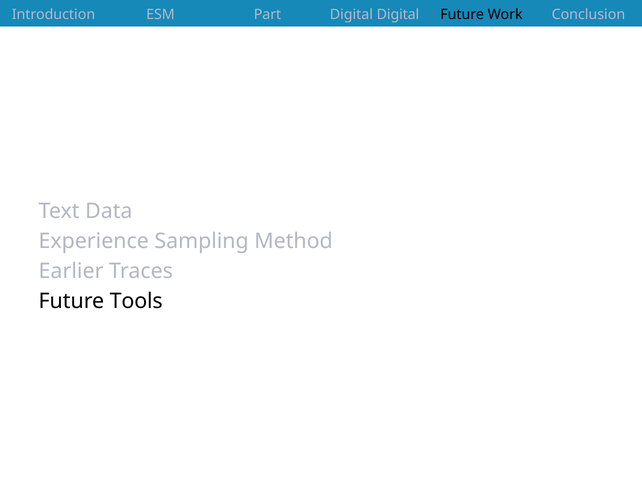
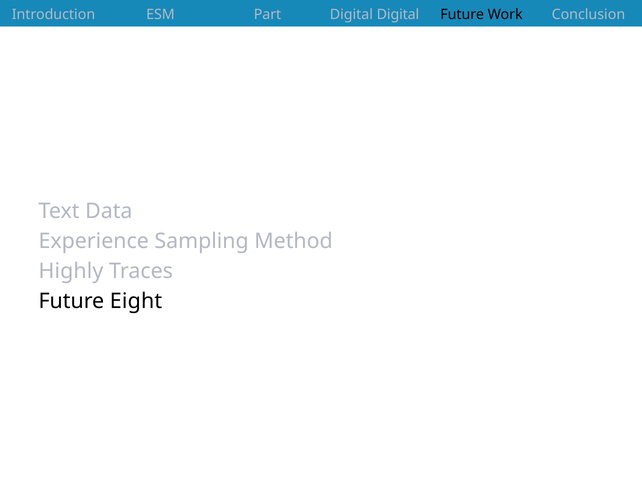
Earlier: Earlier -> Highly
Tools: Tools -> Eight
